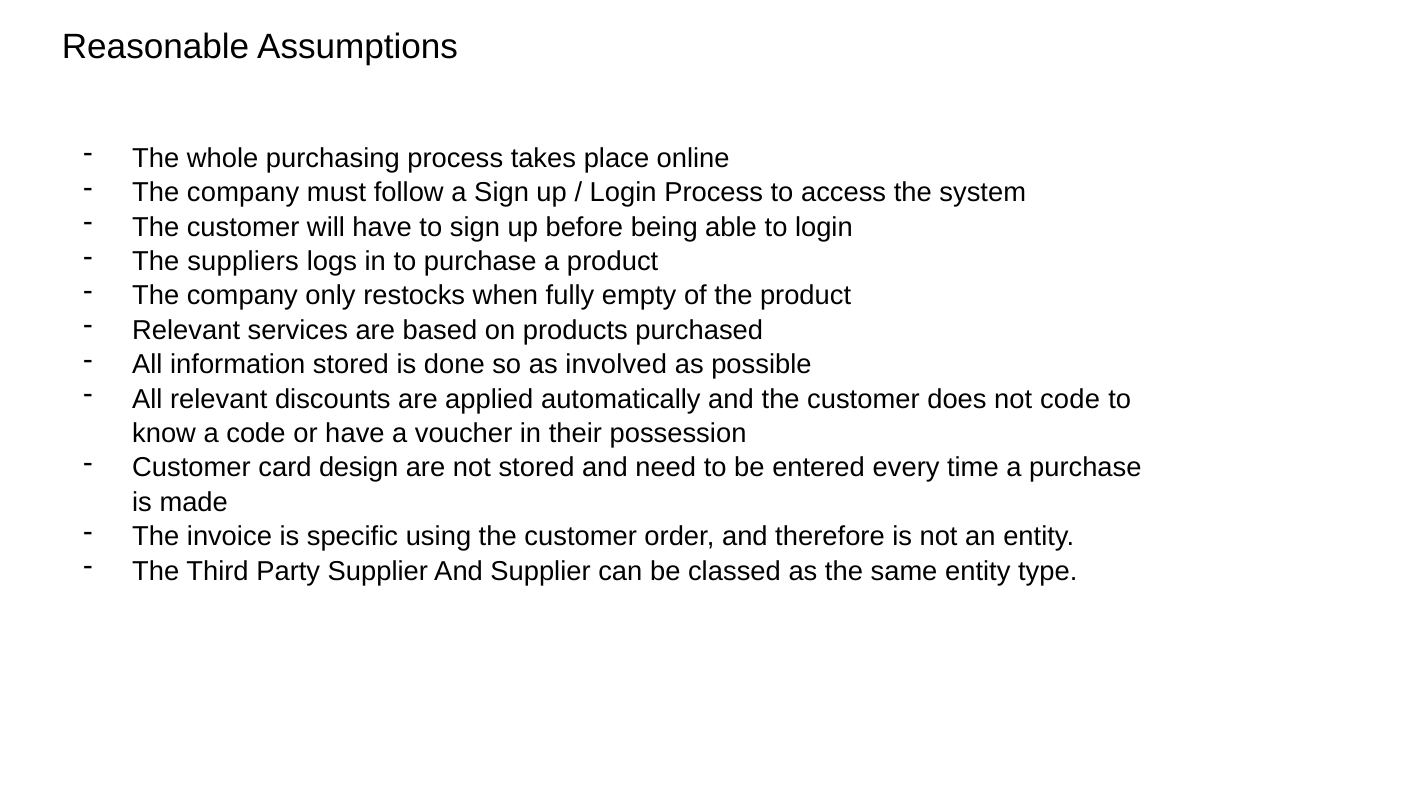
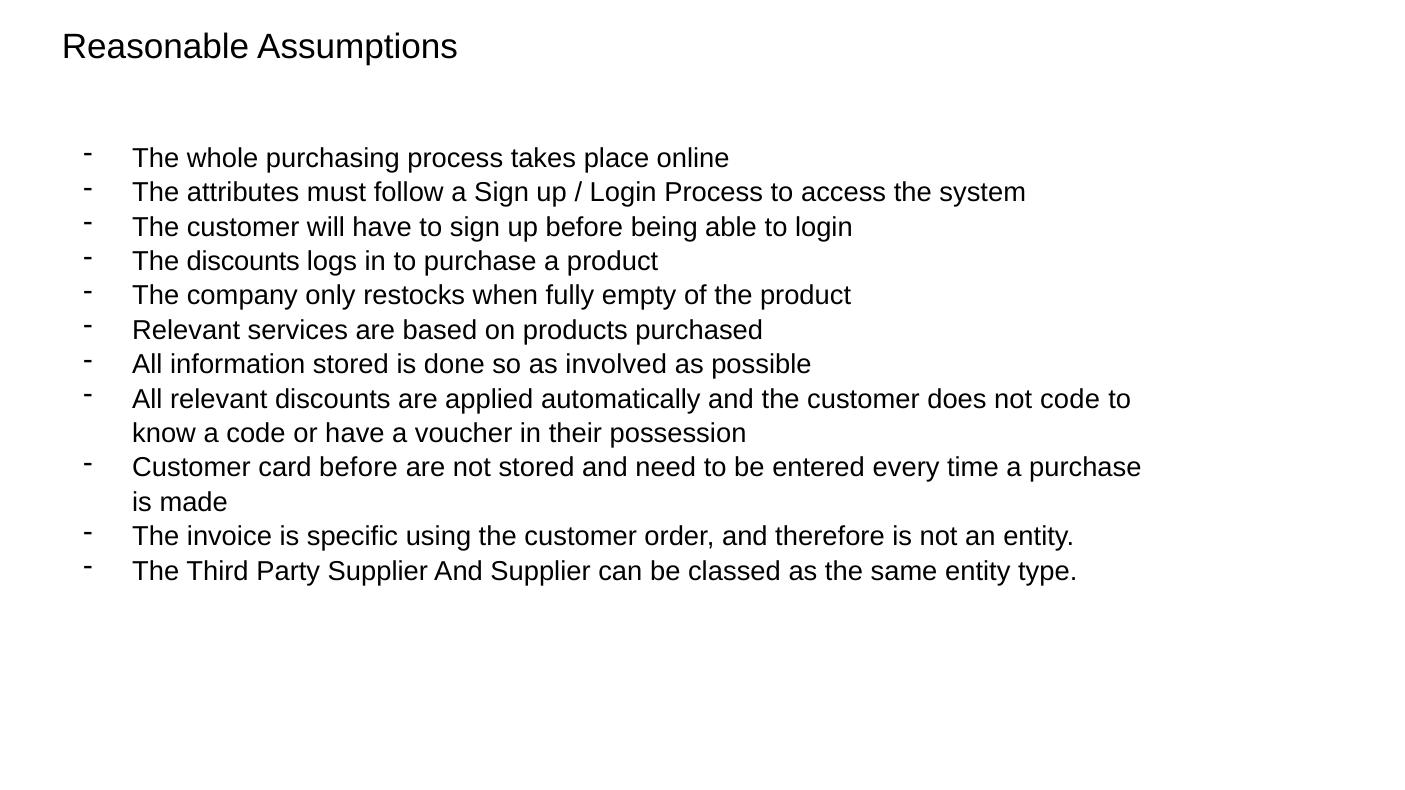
company at (243, 193): company -> attributes
The suppliers: suppliers -> discounts
card design: design -> before
